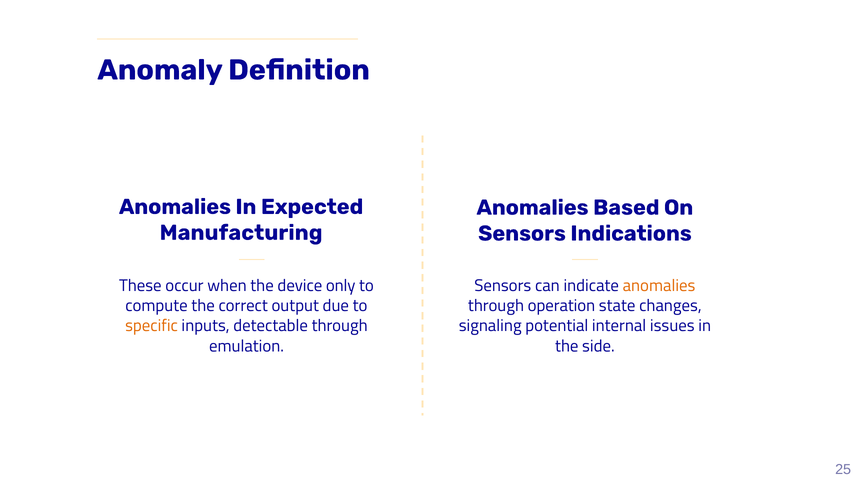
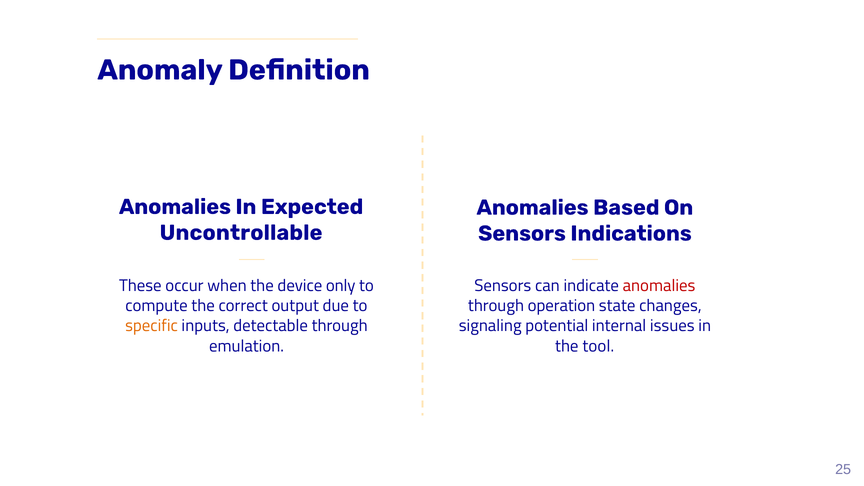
Manufacturing: Manufacturing -> Uncontrollable
anomalies at (659, 286) colour: orange -> red
side: side -> tool
